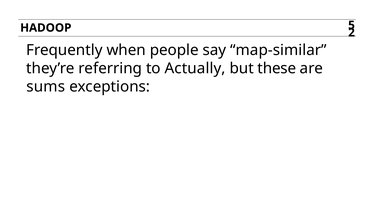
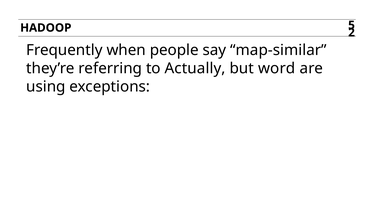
these: these -> word
sums: sums -> using
